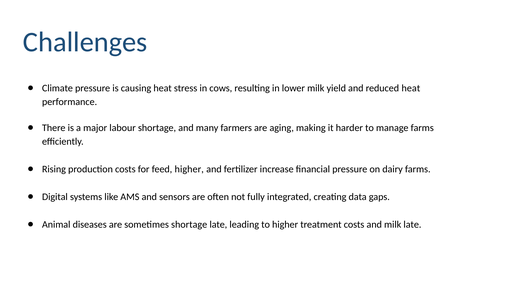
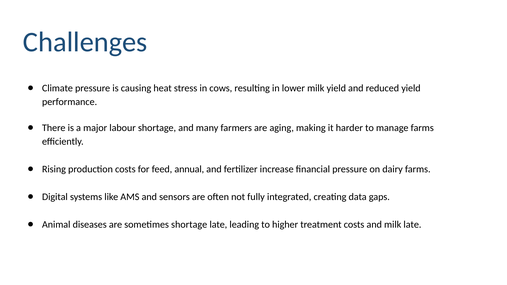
reduced heat: heat -> yield
feed higher: higher -> annual
